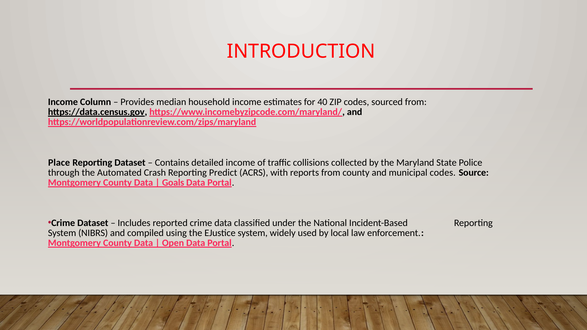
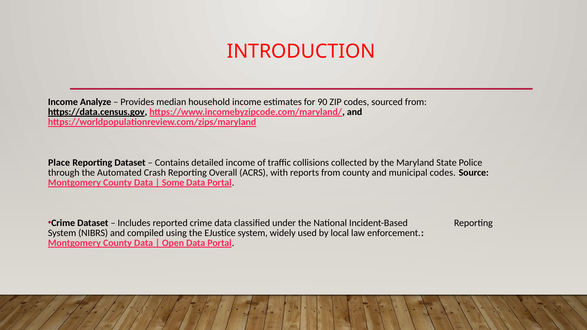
Column: Column -> Analyze
40: 40 -> 90
Predict: Predict -> Overall
Goals: Goals -> Some
